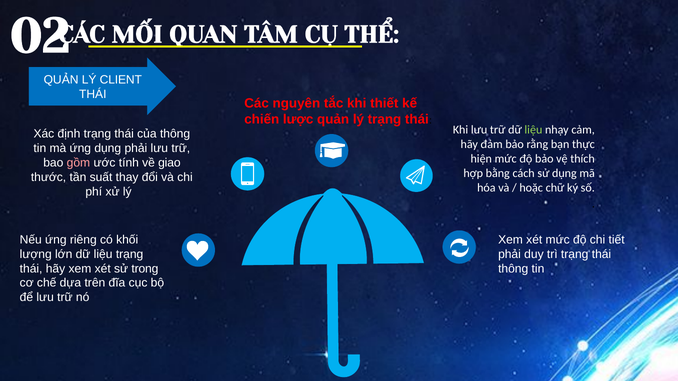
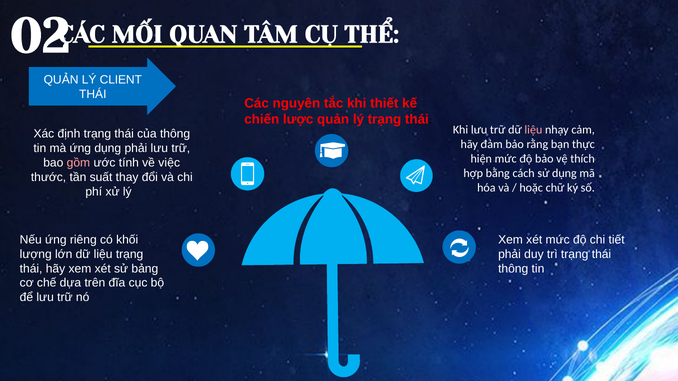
liệu at (533, 130) colour: light green -> pink
giao: giao -> việc
trong: trong -> bảng
